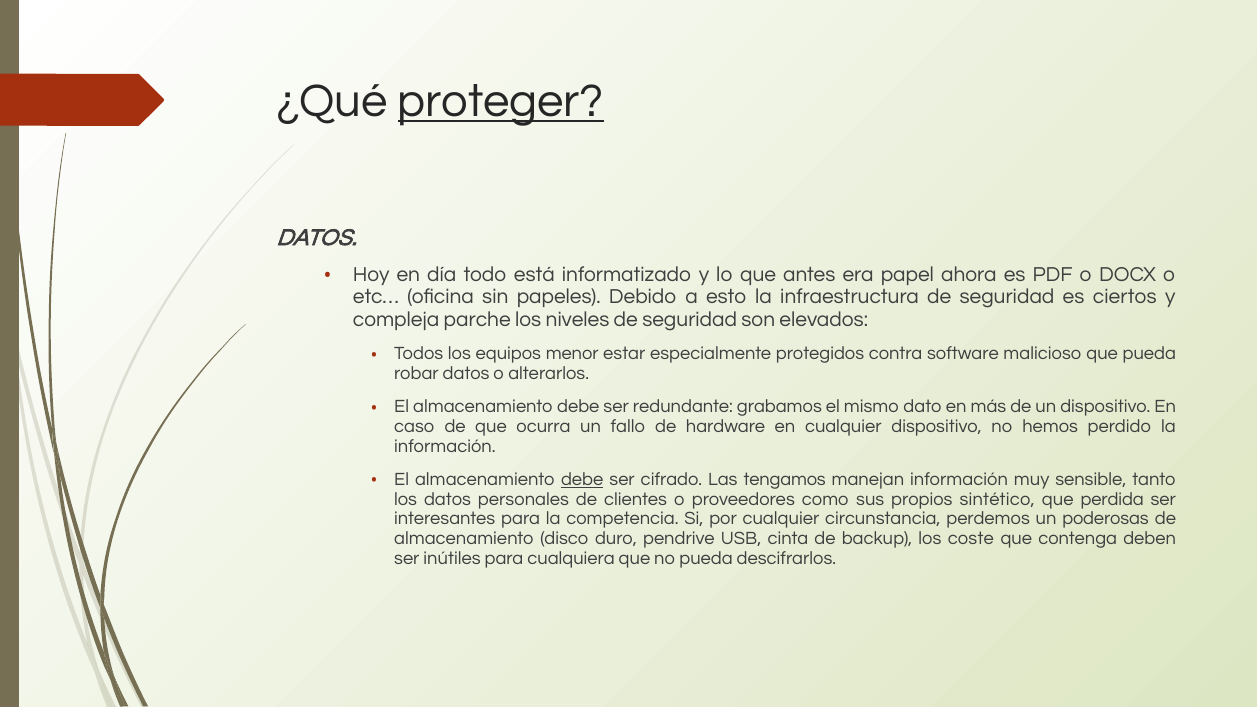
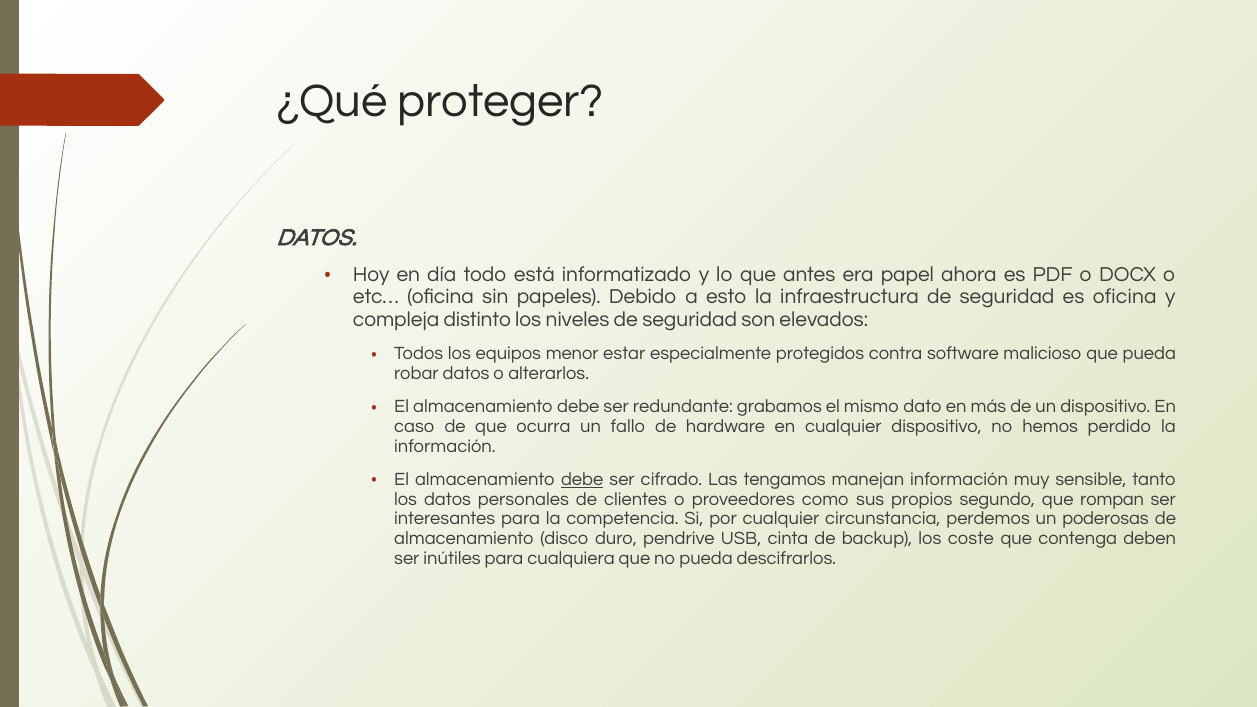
proteger underline: present -> none
es ciertos: ciertos -> oficina
parche: parche -> distinto
sintético: sintético -> segundo
perdida: perdida -> rompan
